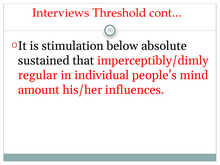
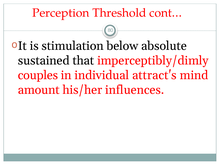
Interviews: Interviews -> Perception
regular: regular -> couples
people's: people's -> attract's
